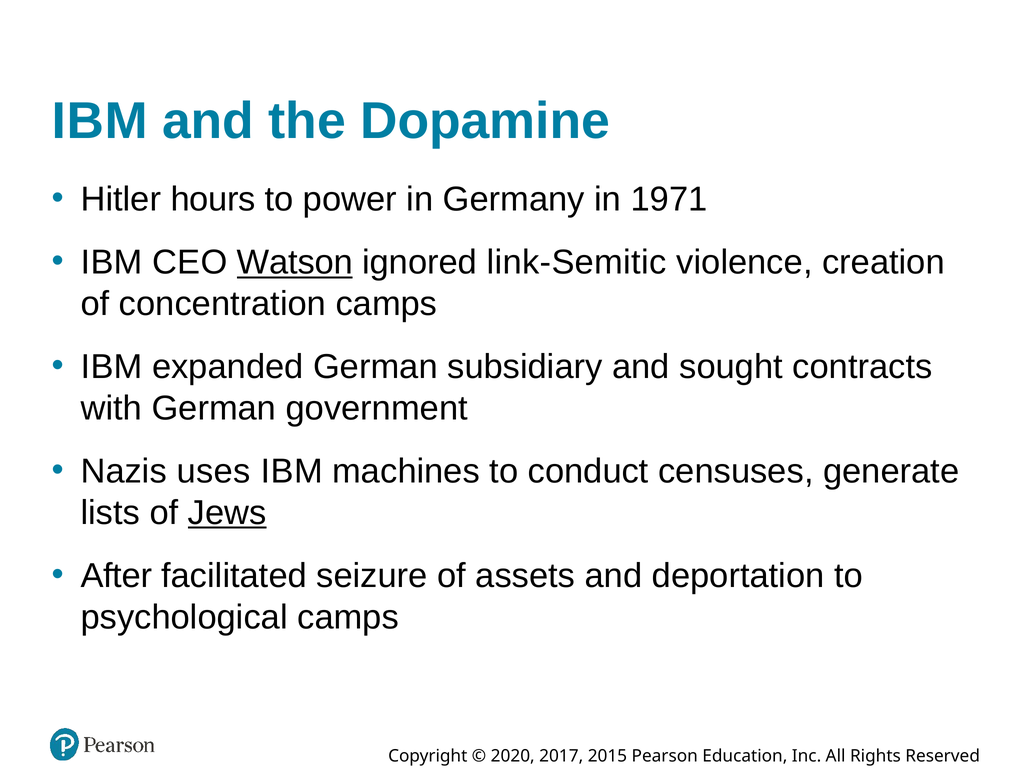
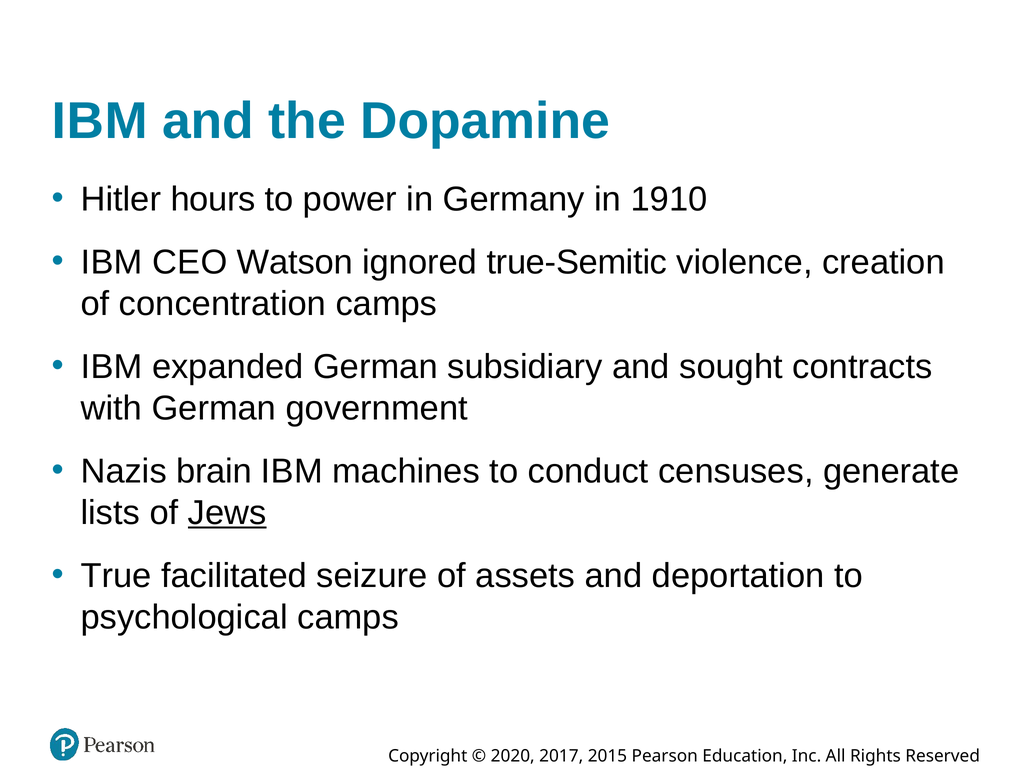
1971: 1971 -> 1910
Watson underline: present -> none
link-Semitic: link-Semitic -> true-Semitic
uses: uses -> brain
After: After -> True
